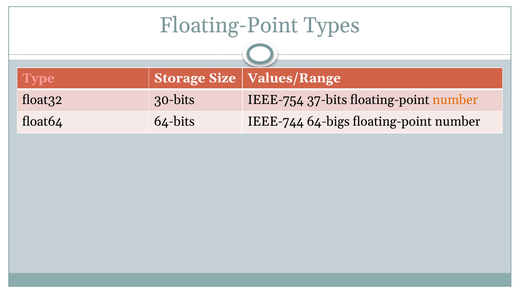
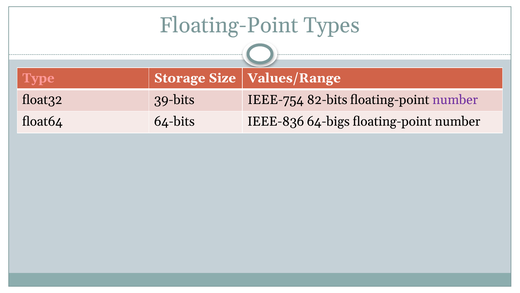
30-bits: 30-bits -> 39-bits
37-bits: 37-bits -> 82-bits
number at (455, 100) colour: orange -> purple
IEEE-744: IEEE-744 -> IEEE-836
